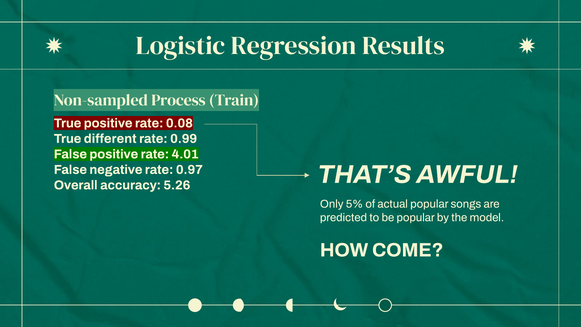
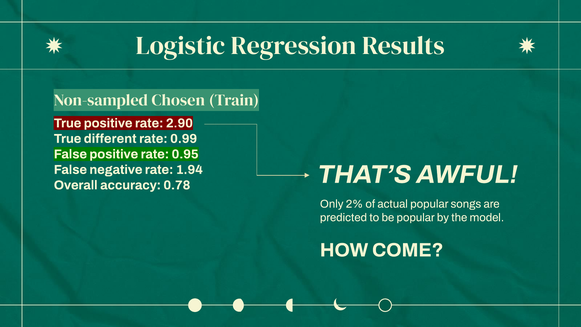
Process: Process -> Chosen
0.08: 0.08 -> 2.90
4.01: 4.01 -> 0.95
0.97: 0.97 -> 1.94
5.26: 5.26 -> 0.78
5%: 5% -> 2%
